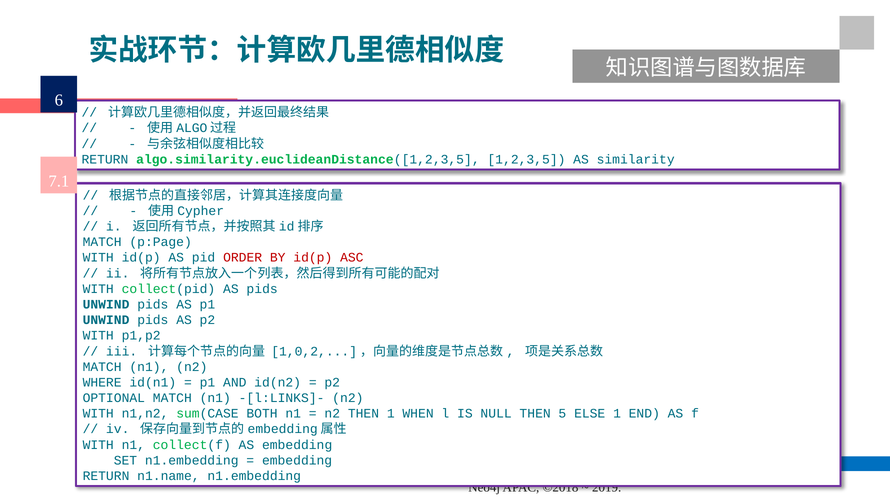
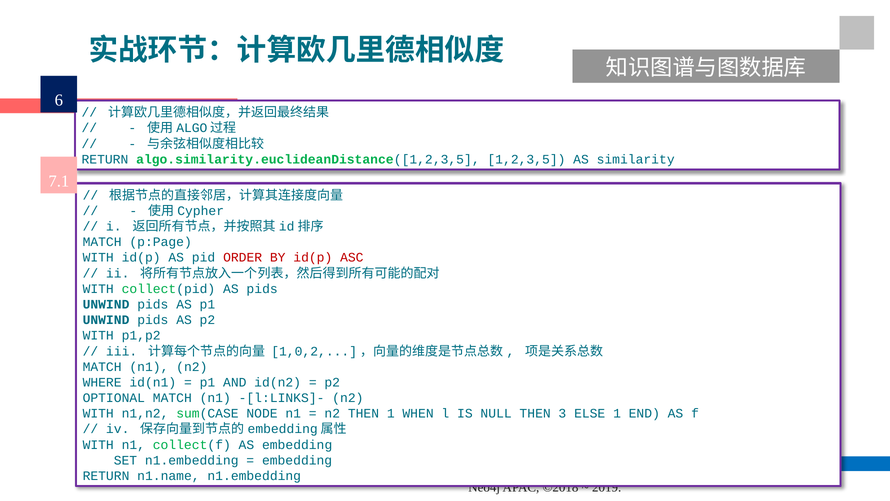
BOTH: BOTH -> NODE
5: 5 -> 3
